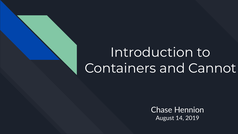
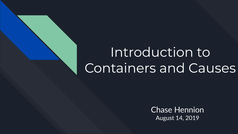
Cannot: Cannot -> Causes
